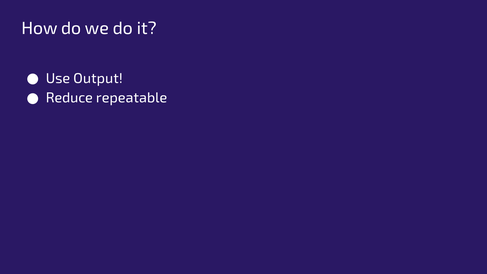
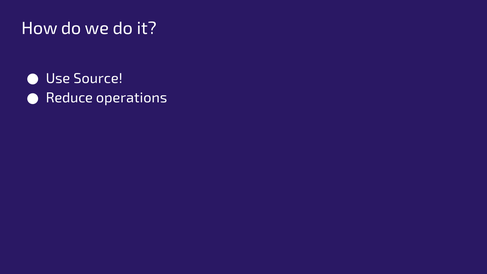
Output: Output -> Source
repeatable: repeatable -> operations
